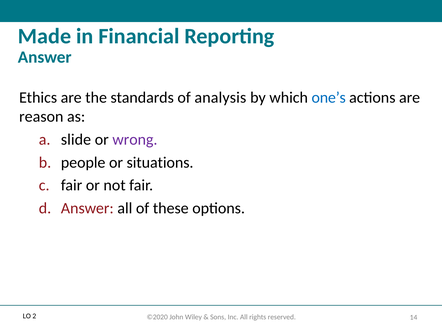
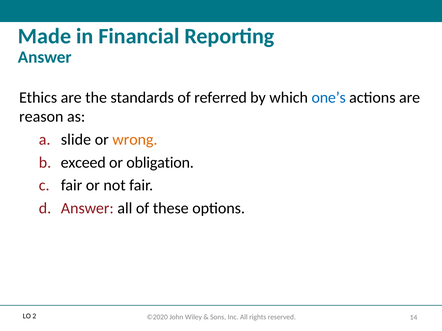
analysis: analysis -> referred
wrong colour: purple -> orange
people: people -> exceed
situations: situations -> obligation
